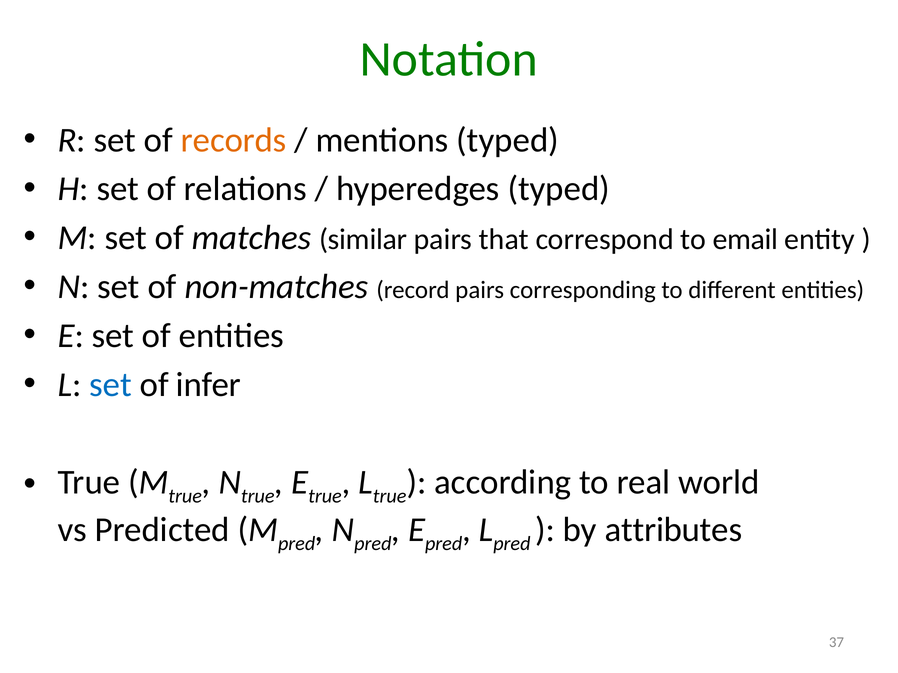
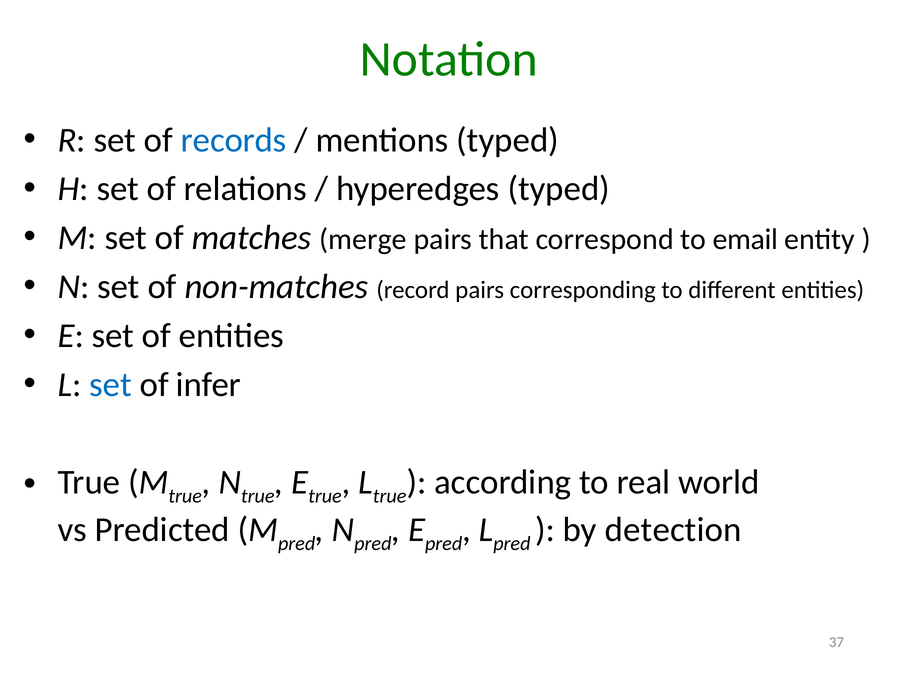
records colour: orange -> blue
similar: similar -> merge
attributes: attributes -> detection
